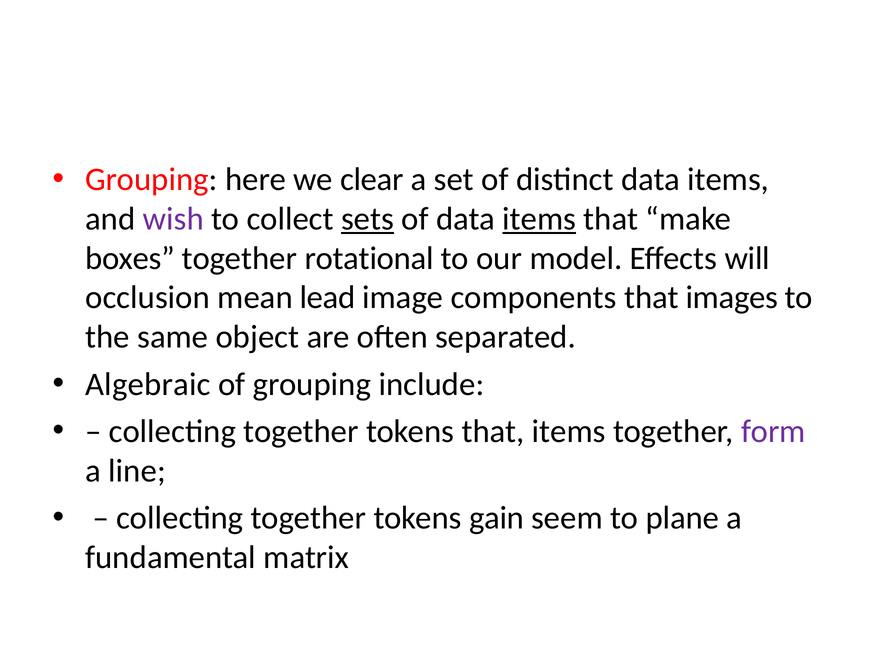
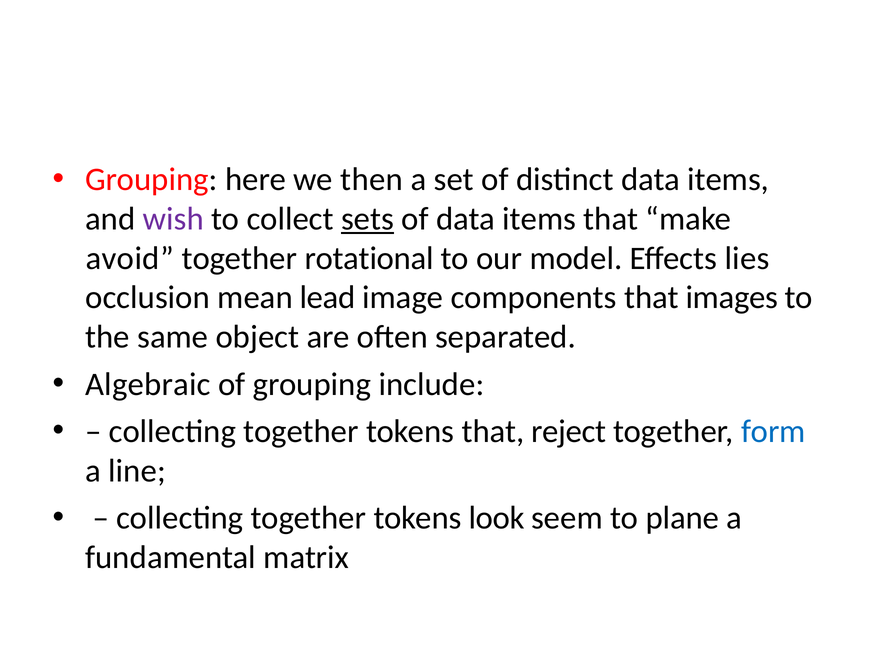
clear: clear -> then
items at (539, 219) underline: present -> none
boxes: boxes -> avoid
will: will -> lies
that items: items -> reject
form colour: purple -> blue
gain: gain -> look
